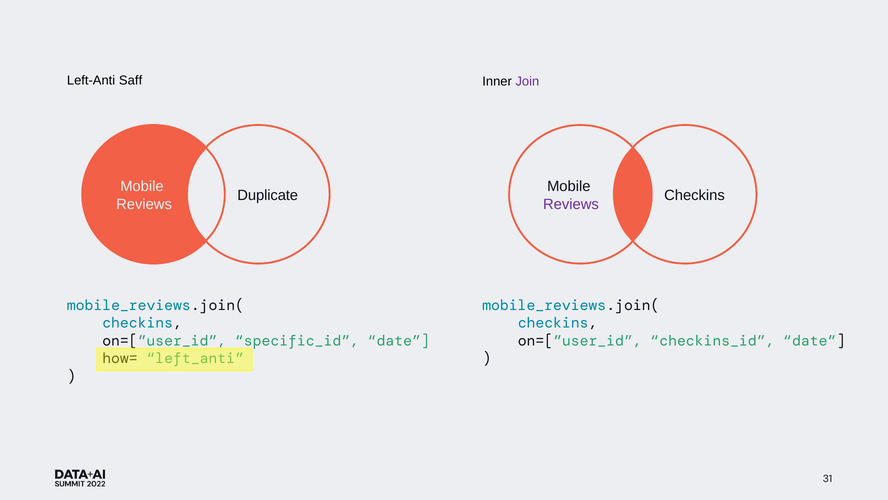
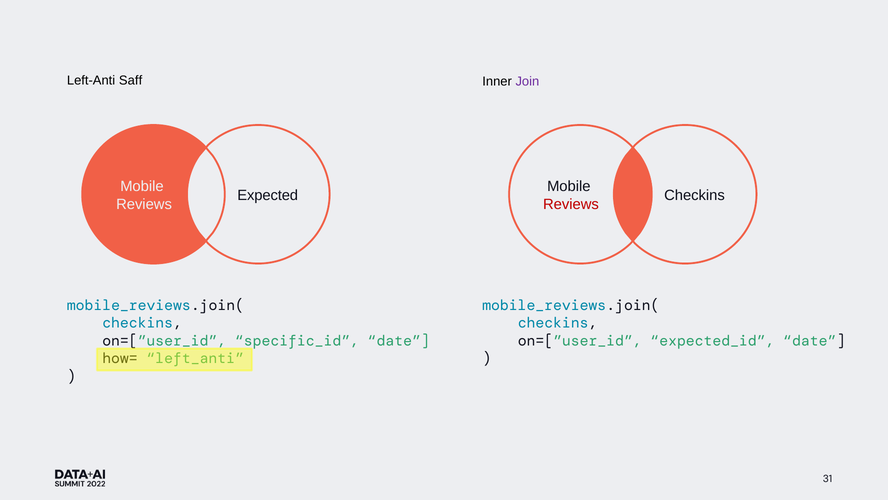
Duplicate: Duplicate -> Expected
Reviews at (571, 204) colour: purple -> red
checkins_id: checkins_id -> expected_id
